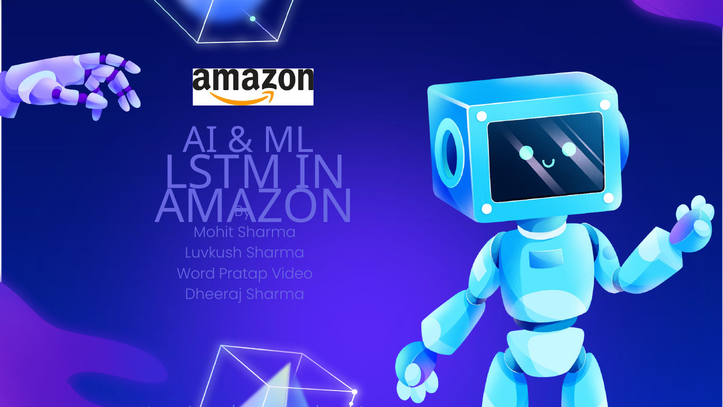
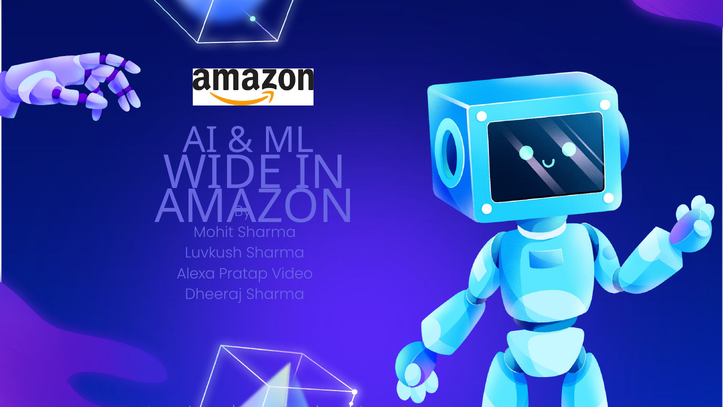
LSTM: LSTM -> WIDE
Word: Word -> Alexa
